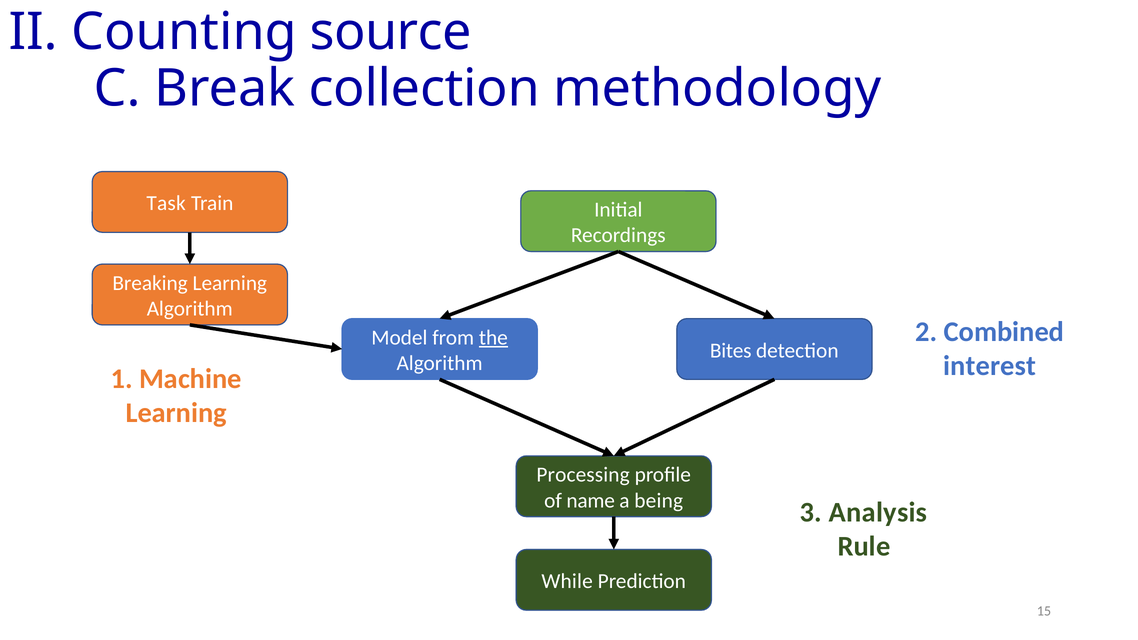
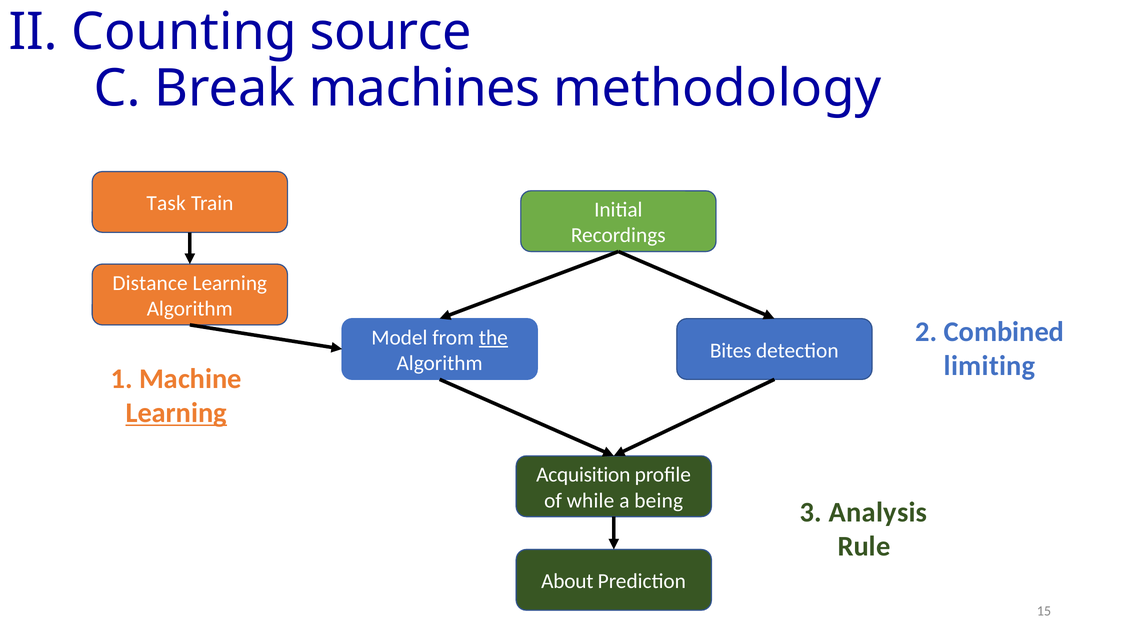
collection: collection -> machines
Breaking: Breaking -> Distance
interest: interest -> limiting
Learning at (176, 413) underline: none -> present
Processing: Processing -> Acquisition
name: name -> while
While: While -> About
